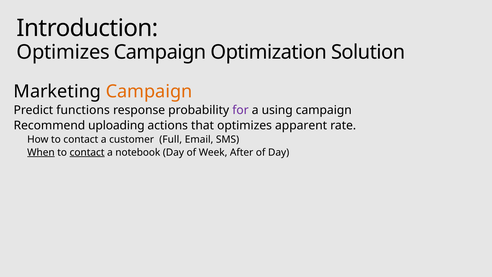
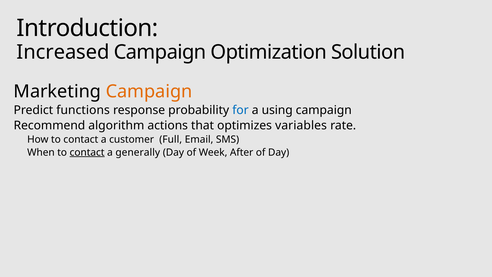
Optimizes at (63, 52): Optimizes -> Increased
for colour: purple -> blue
uploading: uploading -> algorithm
apparent: apparent -> variables
When underline: present -> none
notebook: notebook -> generally
